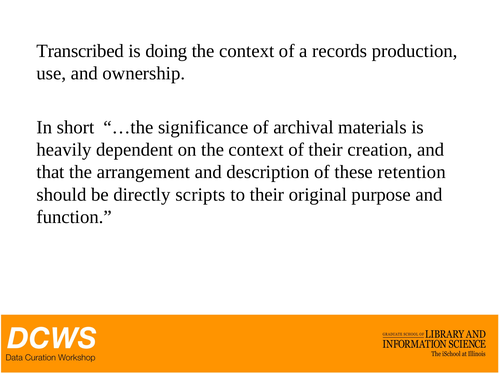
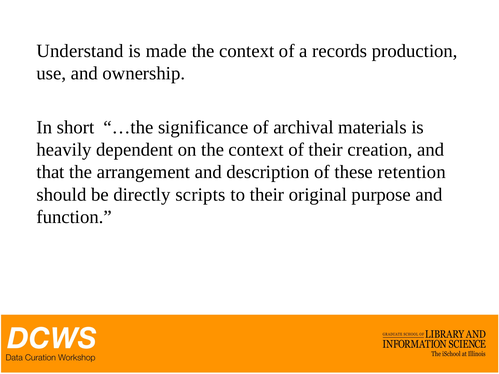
Transcribed: Transcribed -> Understand
doing: doing -> made
